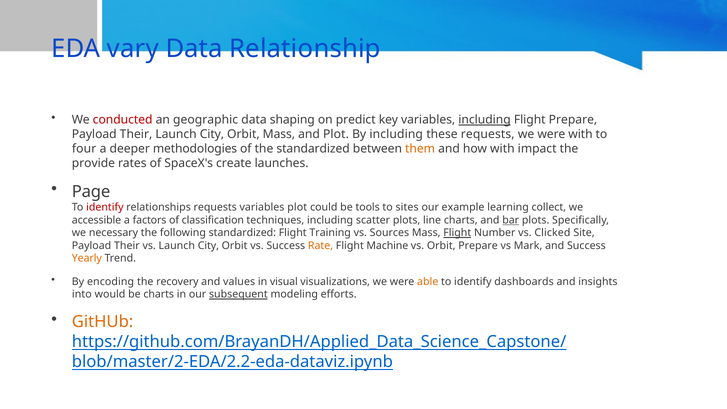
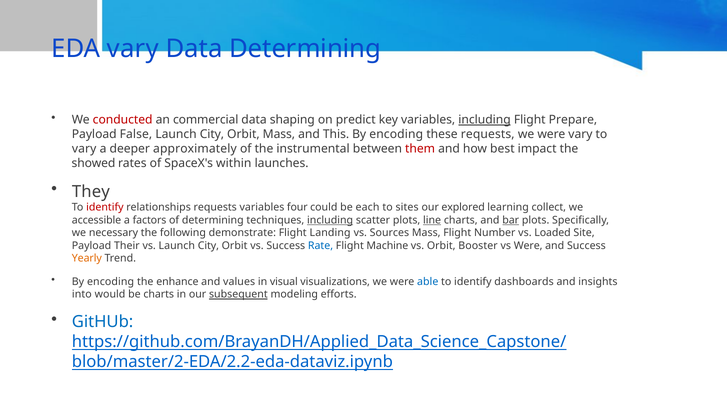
Data Relationship: Relationship -> Determining
geographic: geographic -> commercial
Their at (136, 134): Their -> False
and Plot: Plot -> This
including at (396, 134): including -> encoding
were with: with -> vary
four at (84, 149): four -> vary
methodologies: methodologies -> approximately
the standardized: standardized -> instrumental
them colour: orange -> red
how with: with -> best
provide: provide -> showed
create: create -> within
Page: Page -> They
variables plot: plot -> four
tools: tools -> each
example: example -> explored
of classification: classification -> determining
including at (330, 220) underline: none -> present
line underline: none -> present
following standardized: standardized -> demonstrate
Training: Training -> Landing
Flight at (457, 233) underline: present -> none
Clicked: Clicked -> Loaded
Rate colour: orange -> blue
Orbit Prepare: Prepare -> Booster
vs Mark: Mark -> Were
recovery: recovery -> enhance
able colour: orange -> blue
GitHUb colour: orange -> blue
